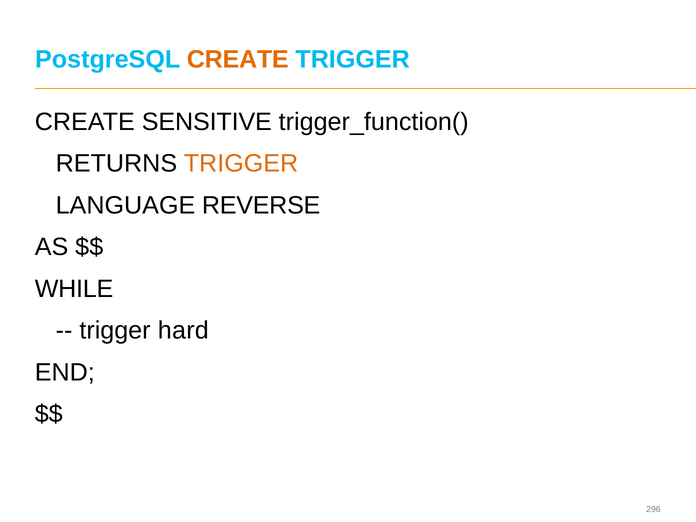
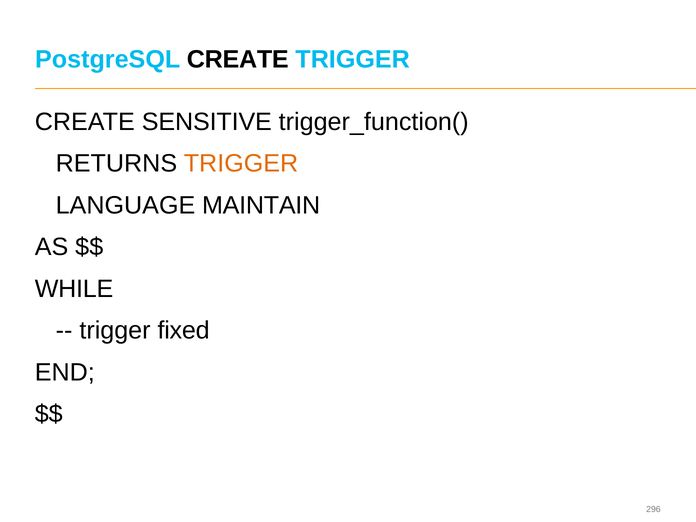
CREATE at (238, 59) colour: orange -> black
REVERSE: REVERSE -> MAINTAIN
hard: hard -> fixed
